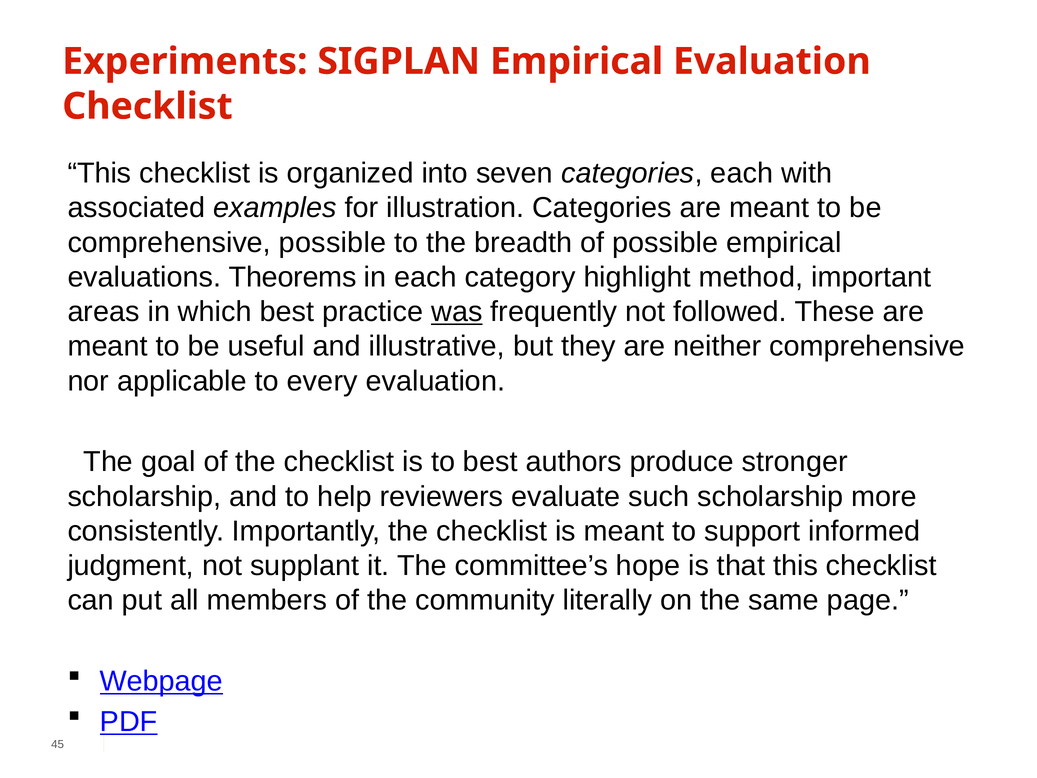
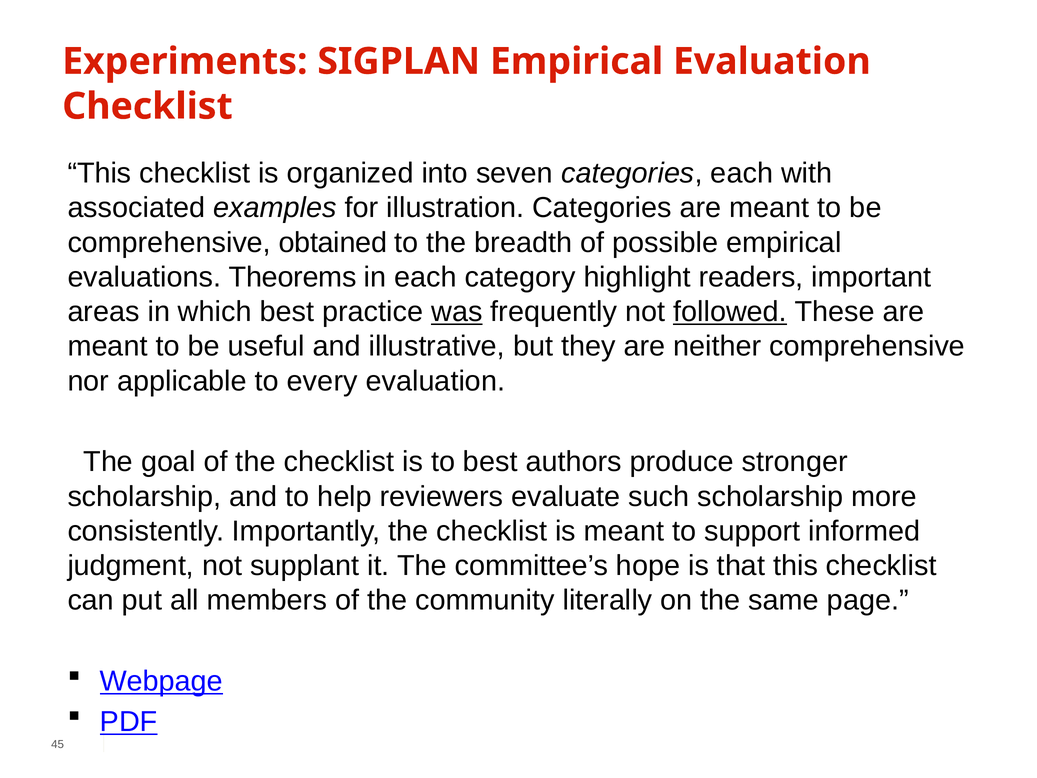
comprehensive possible: possible -> obtained
method: method -> readers
followed underline: none -> present
